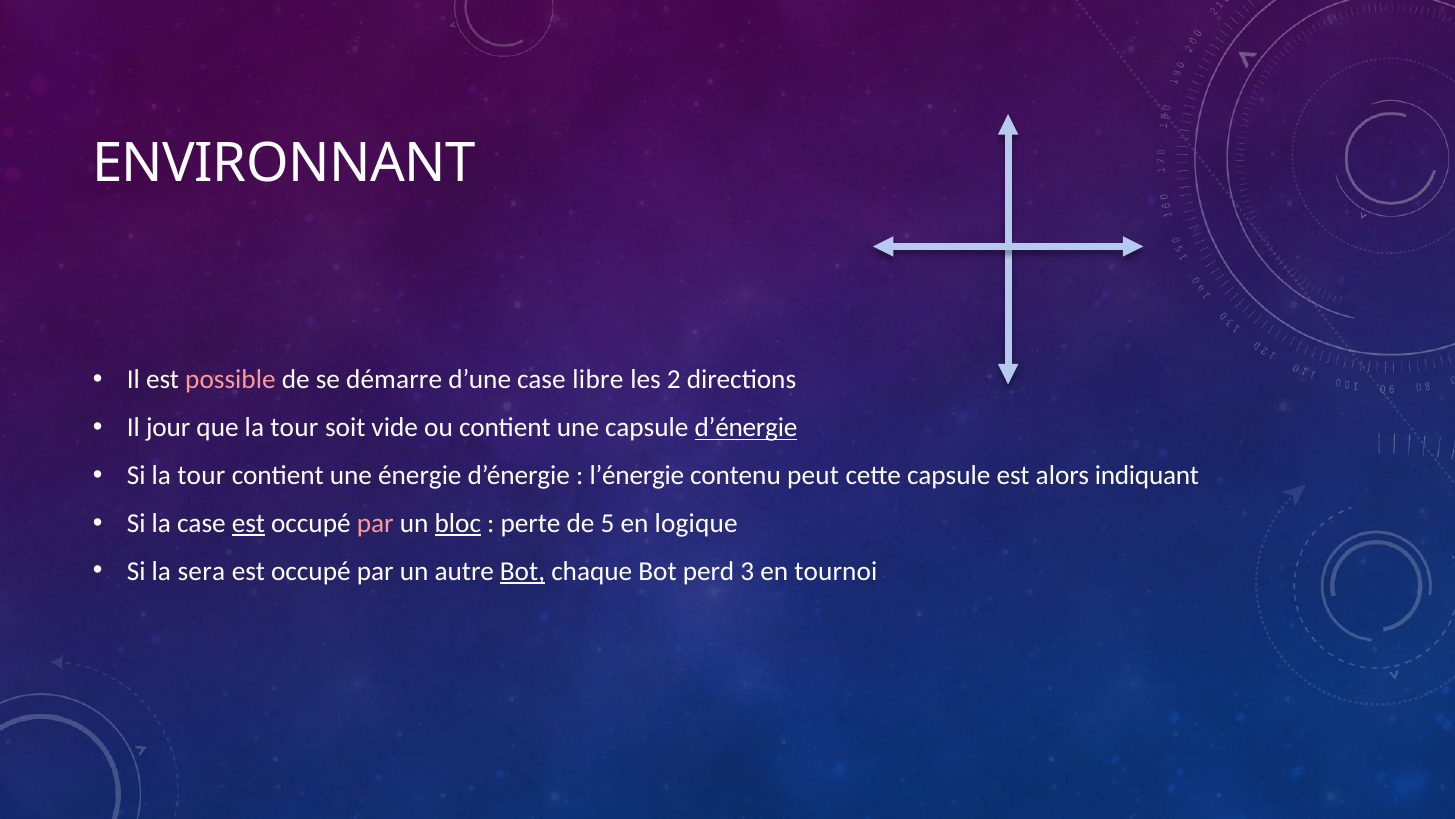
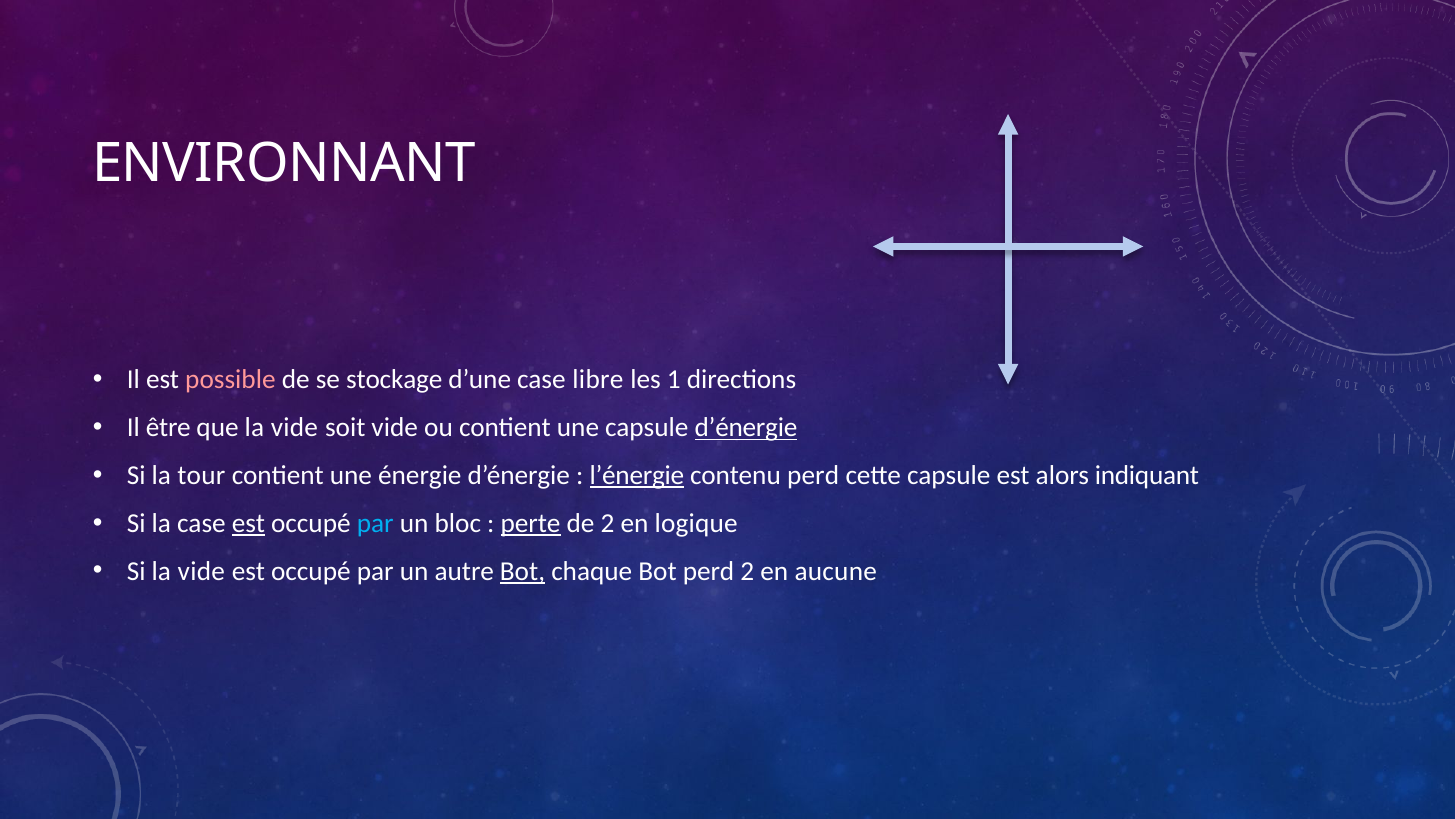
démarre: démarre -> stockage
2: 2 -> 1
jour: jour -> être
que la tour: tour -> vide
l’énergie underline: none -> present
contenu peut: peut -> perd
par at (375, 523) colour: pink -> light blue
bloc underline: present -> none
perte underline: none -> present
de 5: 5 -> 2
Si la sera: sera -> vide
perd 3: 3 -> 2
tournoi: tournoi -> aucune
